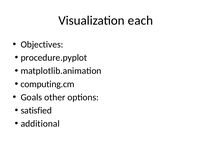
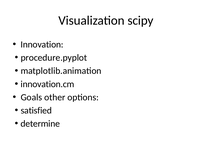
each: each -> scipy
Objectives: Objectives -> Innovation
computing.cm: computing.cm -> innovation.cm
additional: additional -> determine
